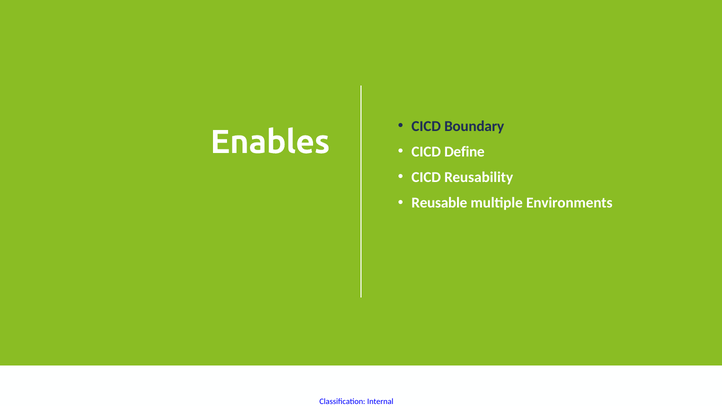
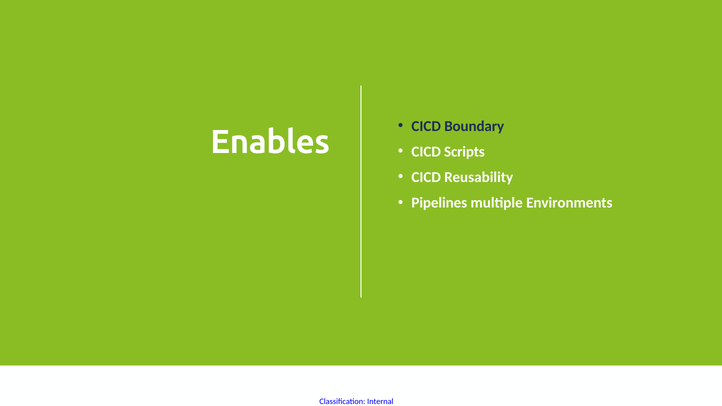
Define: Define -> Scripts
Reusable: Reusable -> Pipelines
